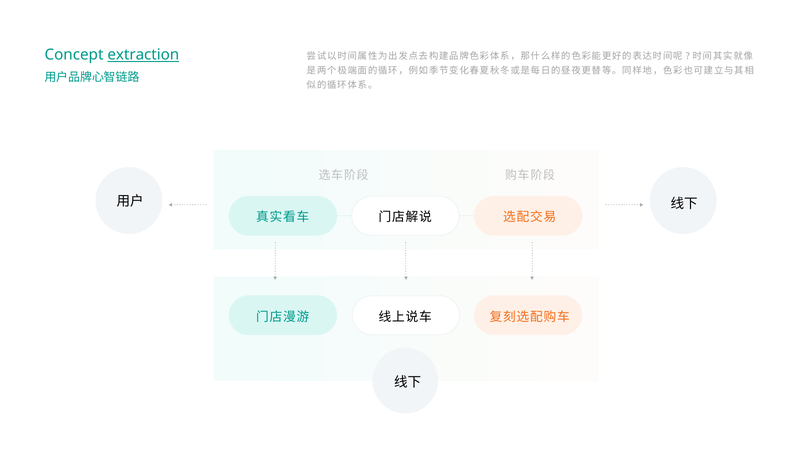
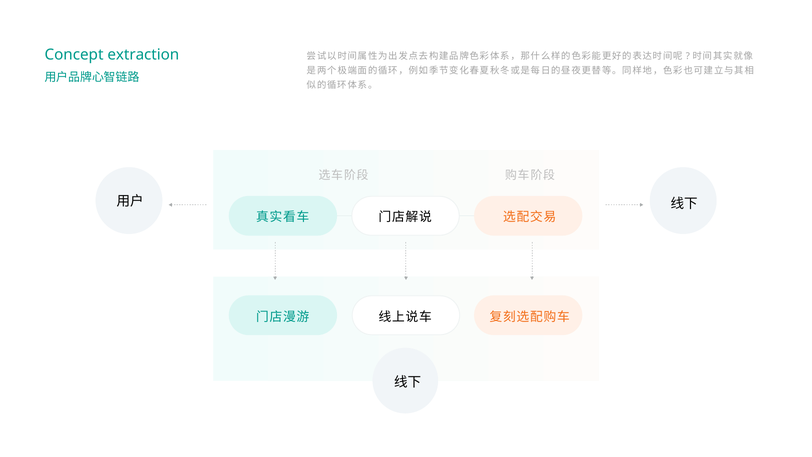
extraction underline: present -> none
